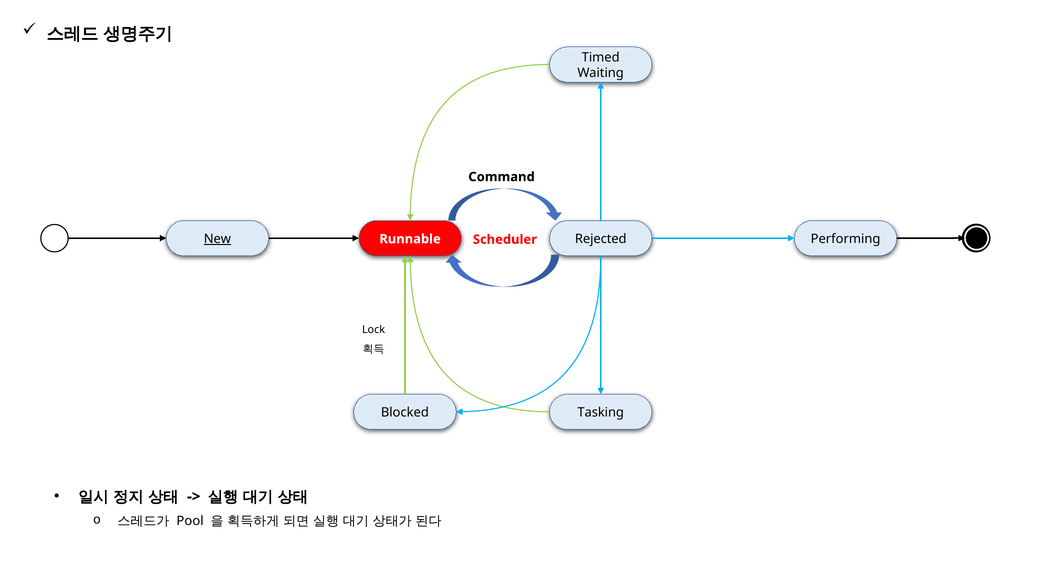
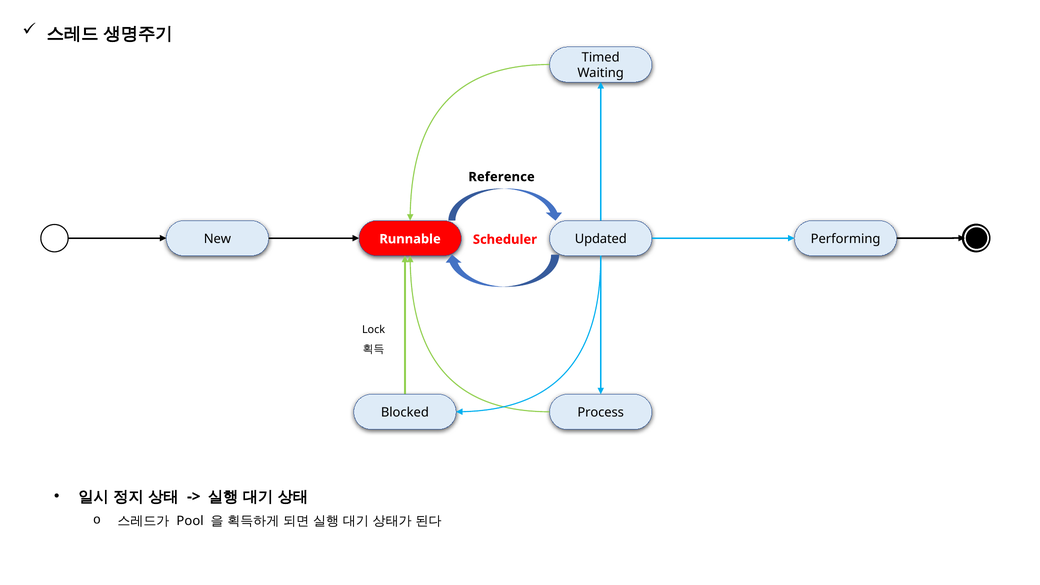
Command: Command -> Reference
New underline: present -> none
Rejected: Rejected -> Updated
Tasking: Tasking -> Process
